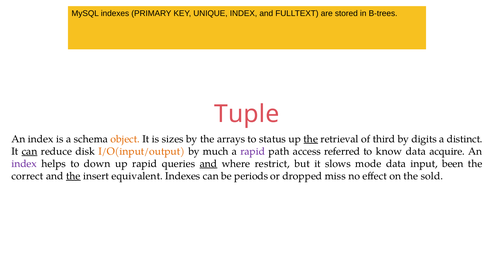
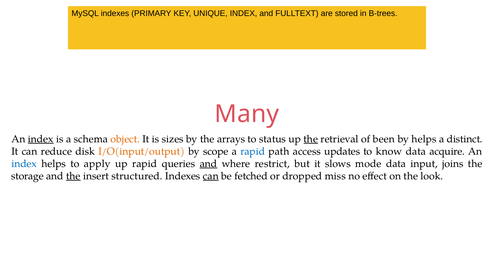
Tuple: Tuple -> Many
index at (41, 139) underline: none -> present
third: third -> been
by digits: digits -> helps
can at (30, 151) underline: present -> none
much: much -> scope
rapid at (253, 151) colour: purple -> blue
referred: referred -> updates
index at (24, 164) colour: purple -> blue
down: down -> apply
been: been -> joins
correct: correct -> storage
equivalent: equivalent -> structured
can at (211, 176) underline: none -> present
periods: periods -> fetched
sold: sold -> look
